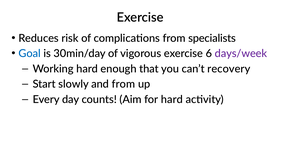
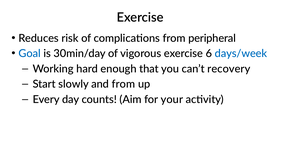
specialists: specialists -> peripheral
days/week colour: purple -> blue
for hard: hard -> your
